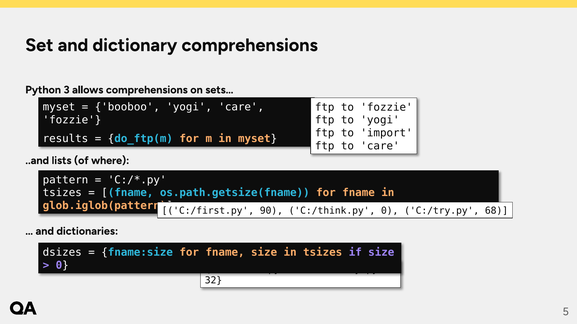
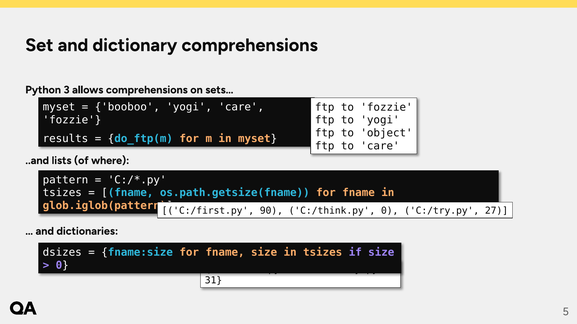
import: import -> object
68: 68 -> 27
32: 32 -> 31
